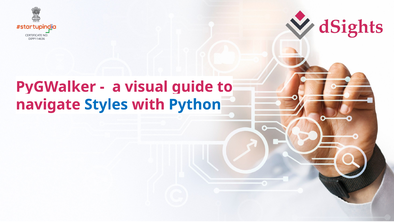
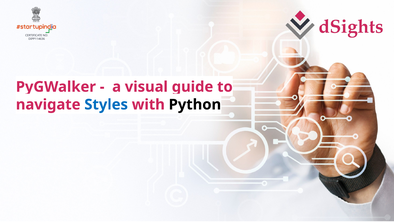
Python colour: blue -> black
